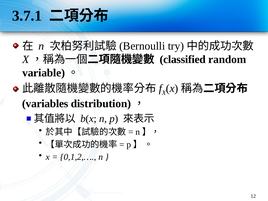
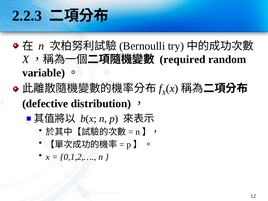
3.7.1: 3.7.1 -> 2.2.3
classified: classified -> required
variables: variables -> defective
